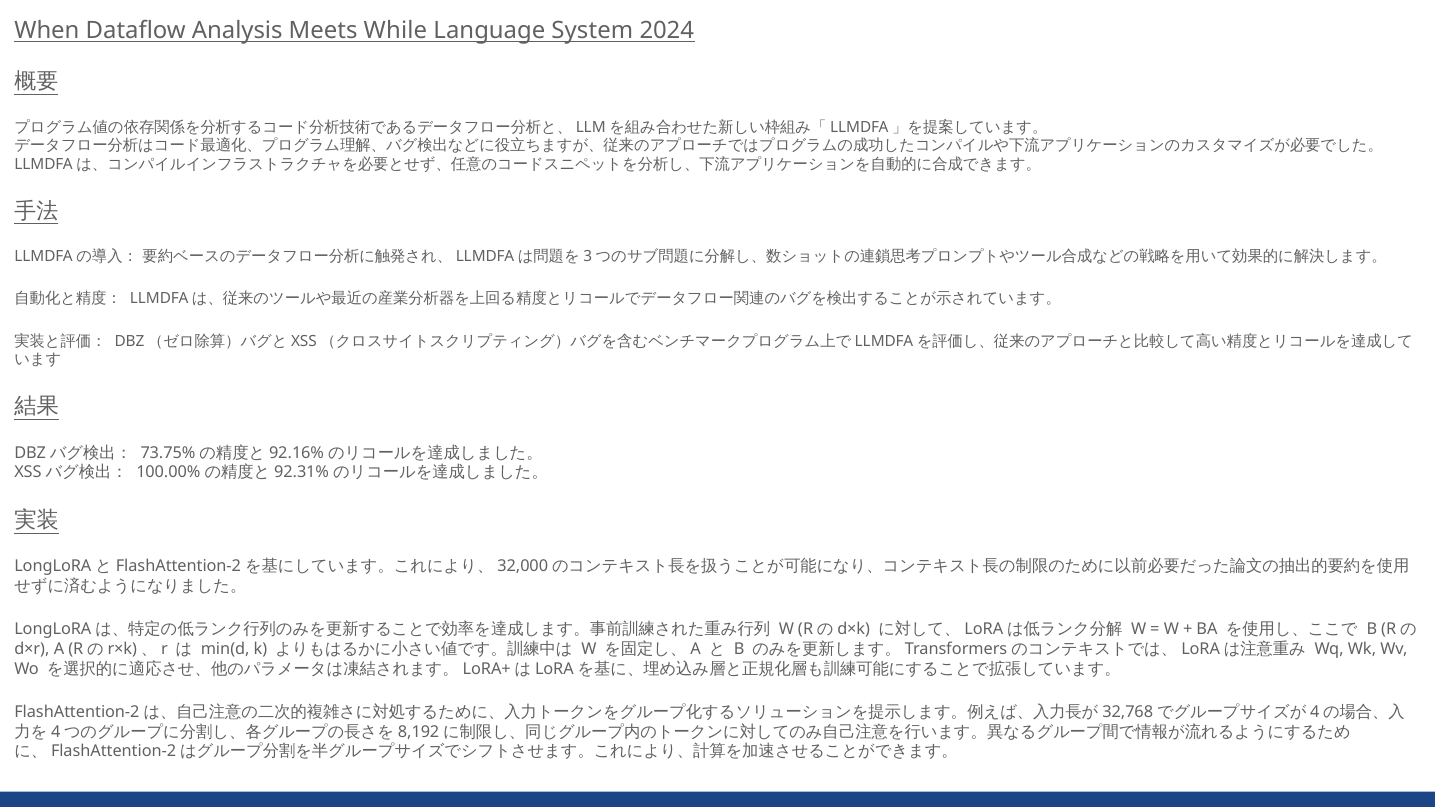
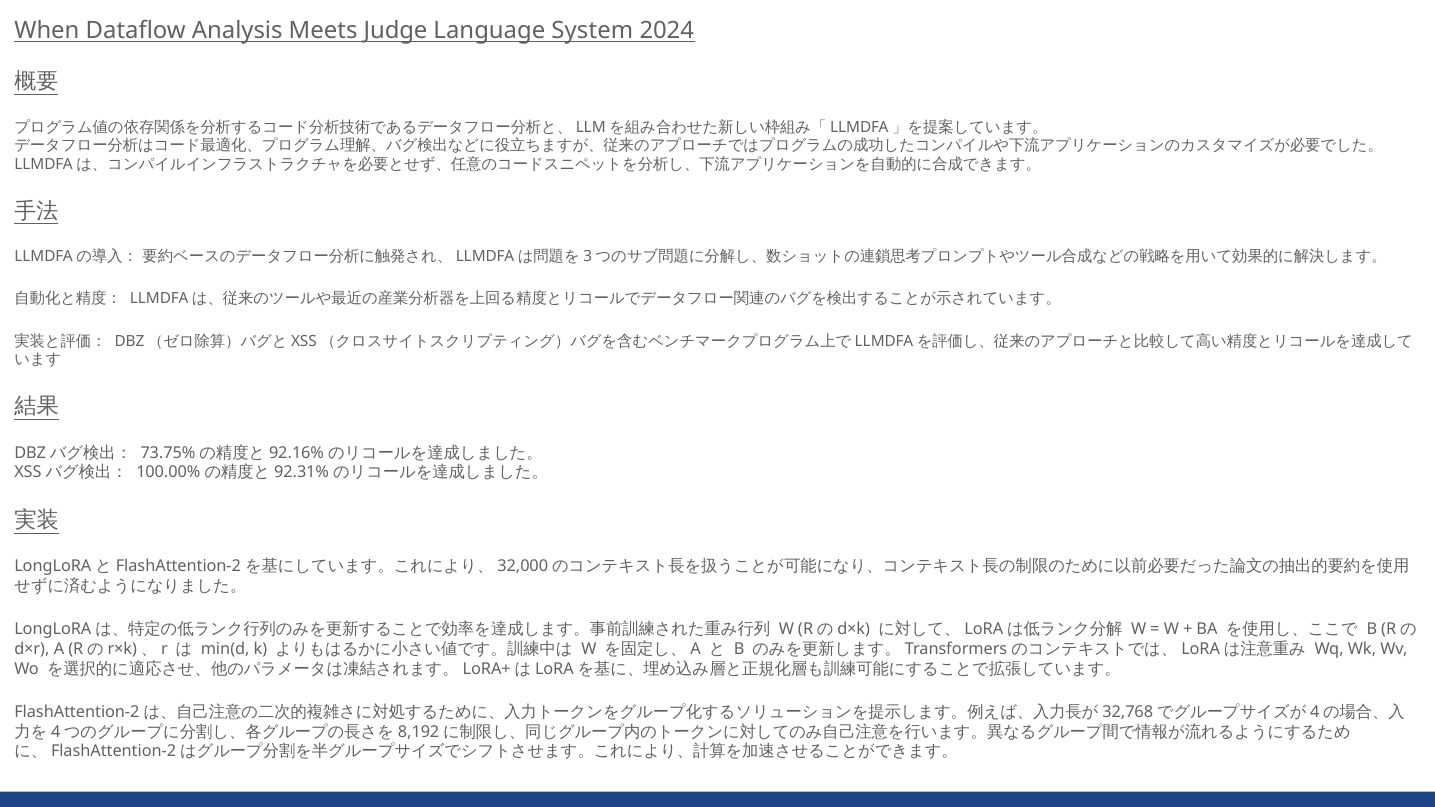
While: While -> Judge
